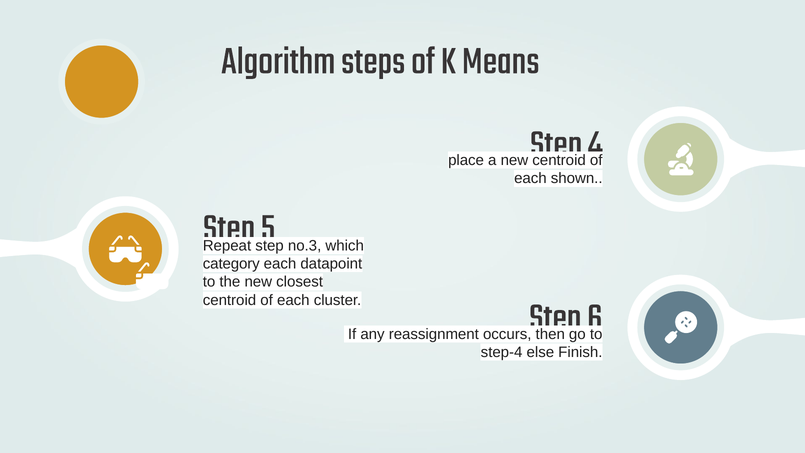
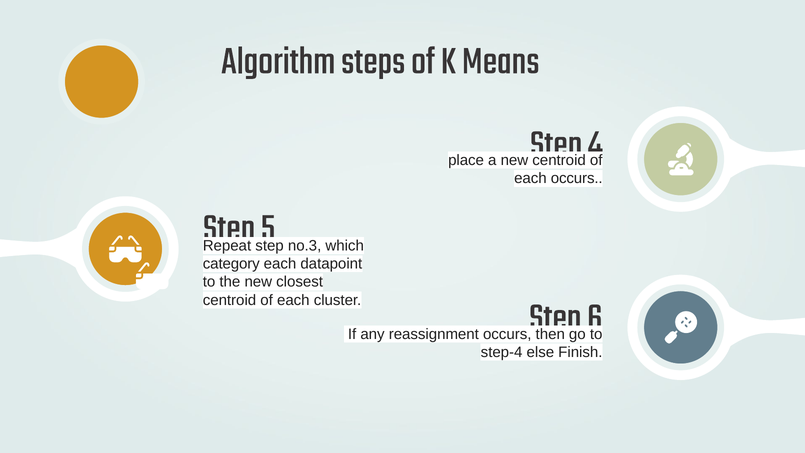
each shown: shown -> occurs
